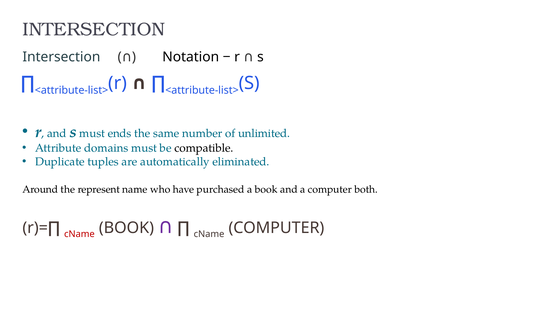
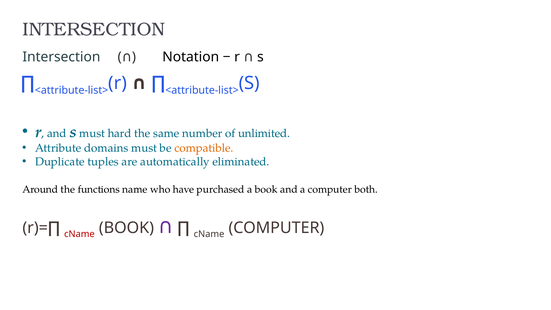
ends: ends -> hard
compatible colour: black -> orange
represent: represent -> functions
